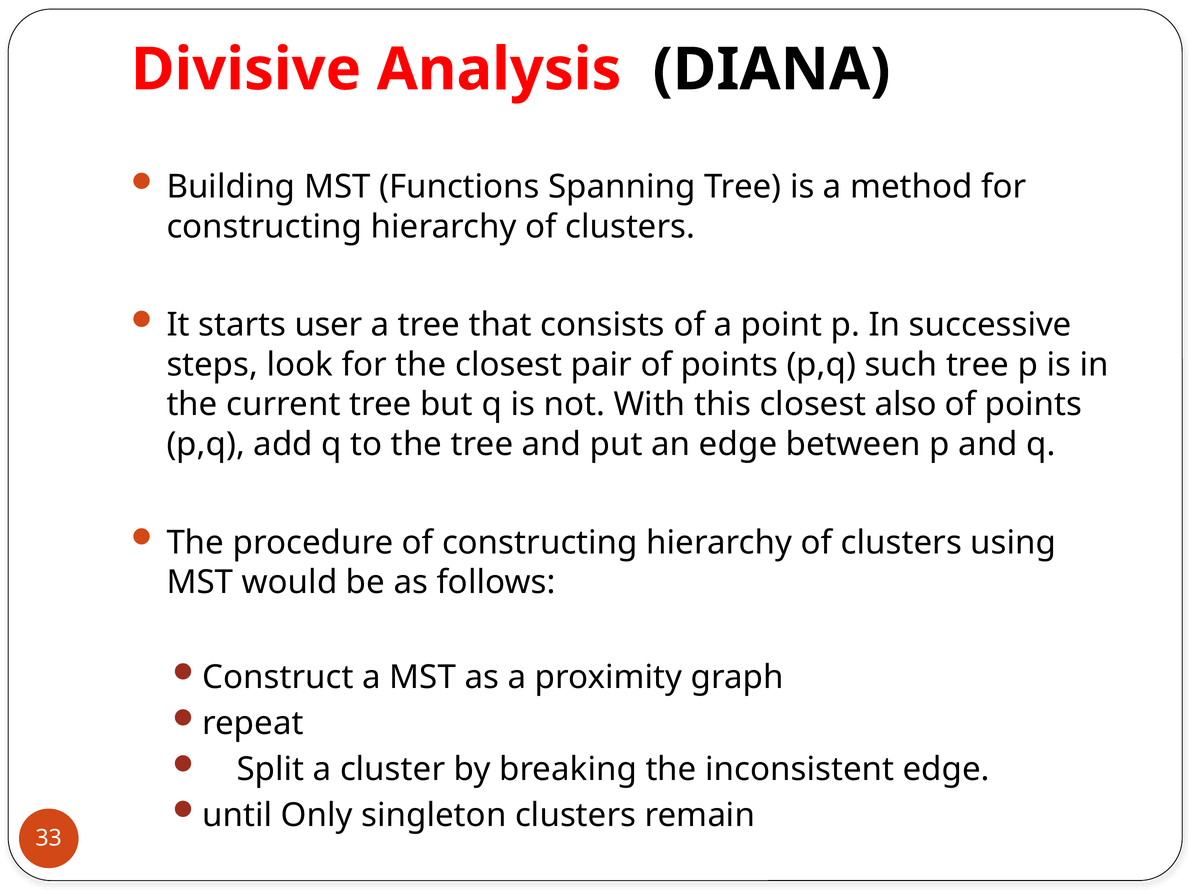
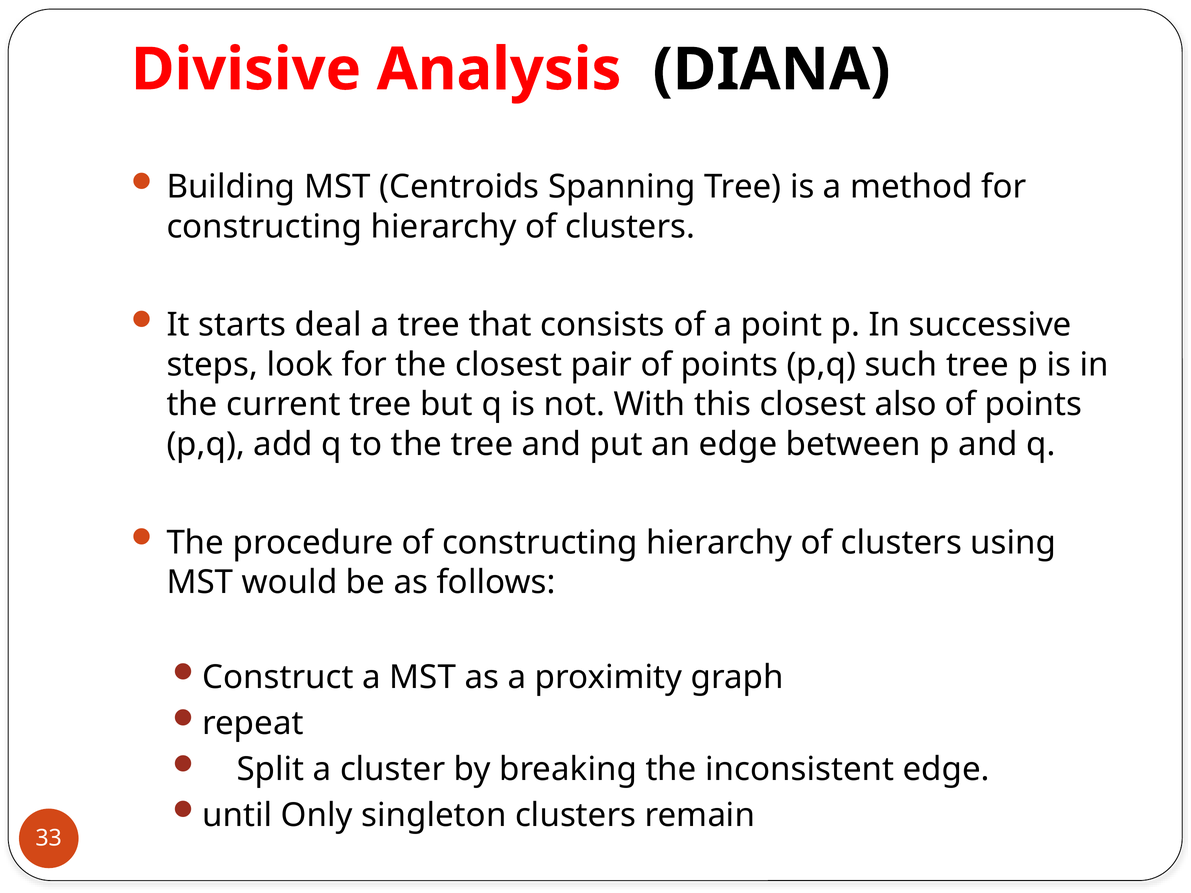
Functions: Functions -> Centroids
user: user -> deal
